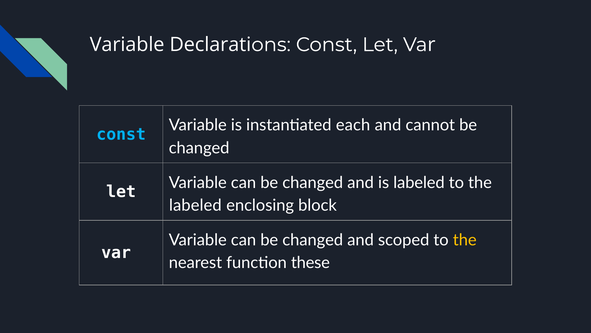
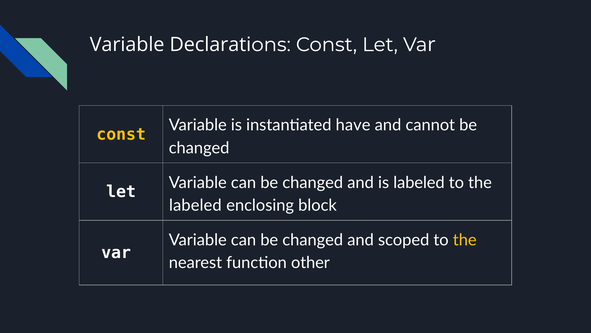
const at (121, 134) colour: light blue -> yellow
each: each -> have
these: these -> other
